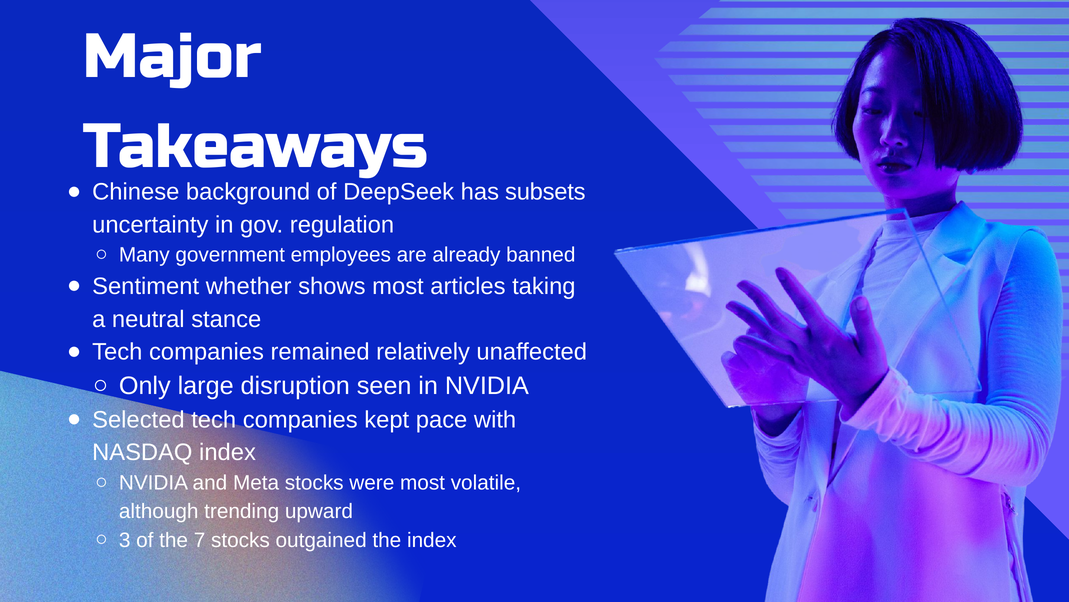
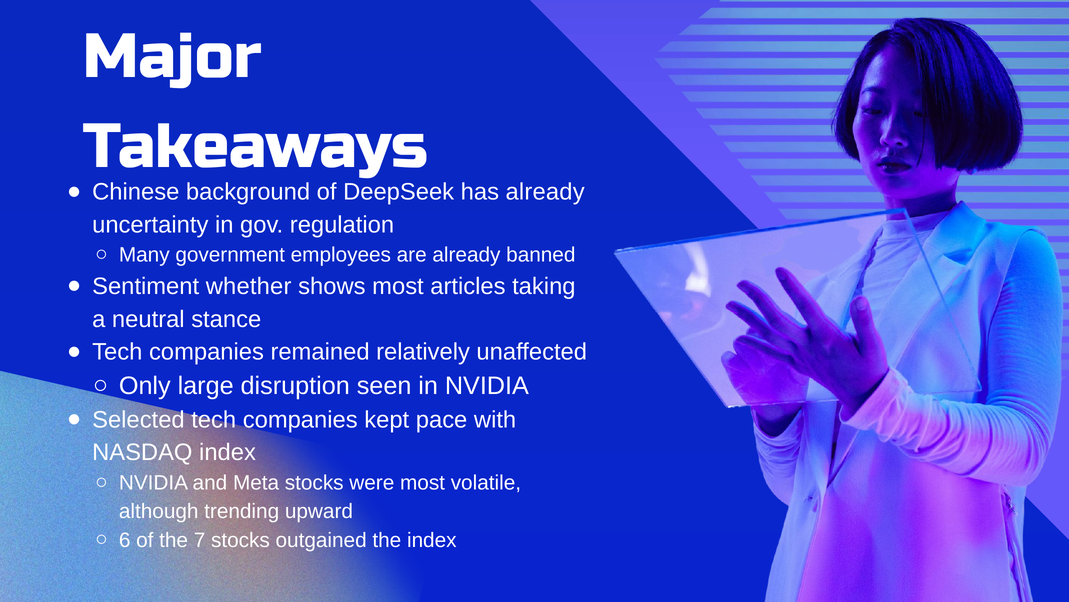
has subsets: subsets -> already
3: 3 -> 6
